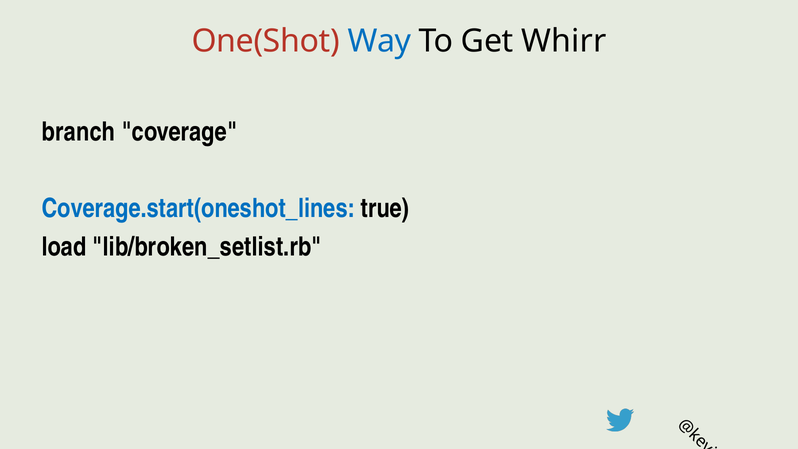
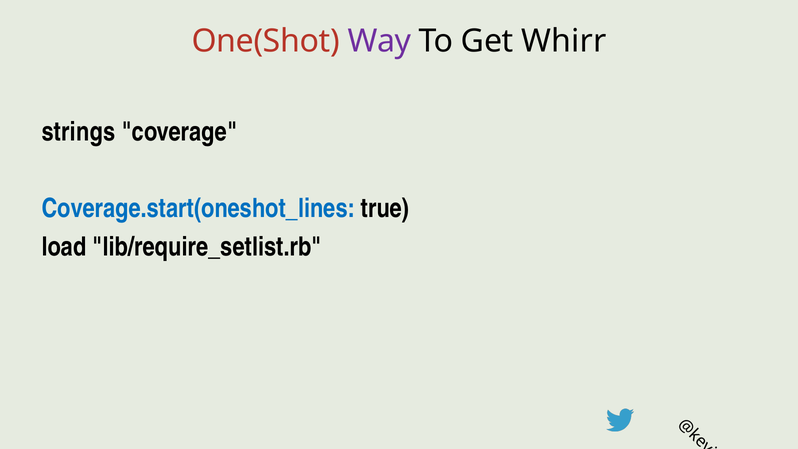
Way colour: blue -> purple
branch: branch -> strings
lib/broken_setlist.rb: lib/broken_setlist.rb -> lib/require_setlist.rb
